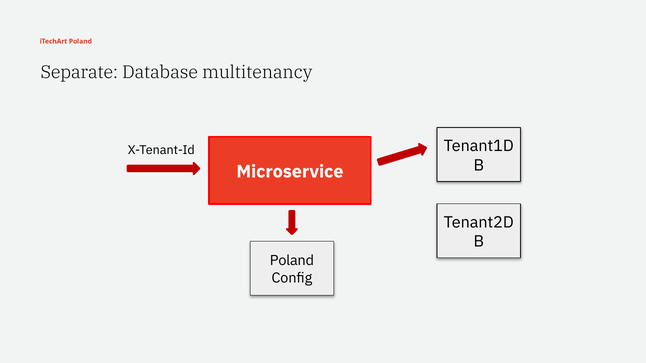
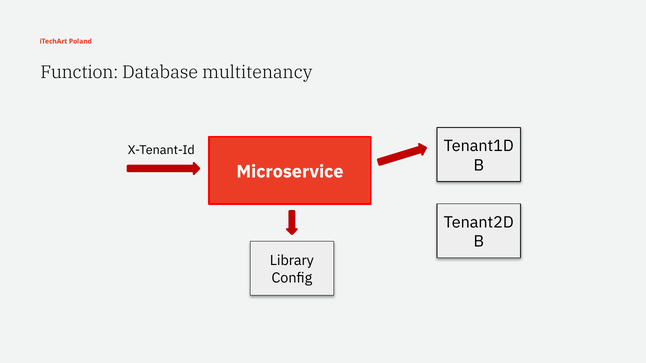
Separate: Separate -> Function
Poland at (292, 261): Poland -> Library
